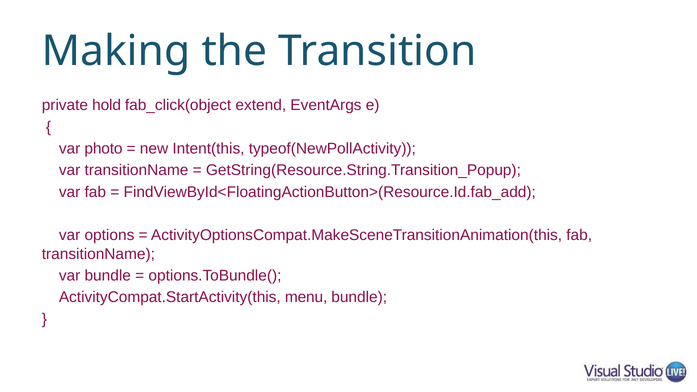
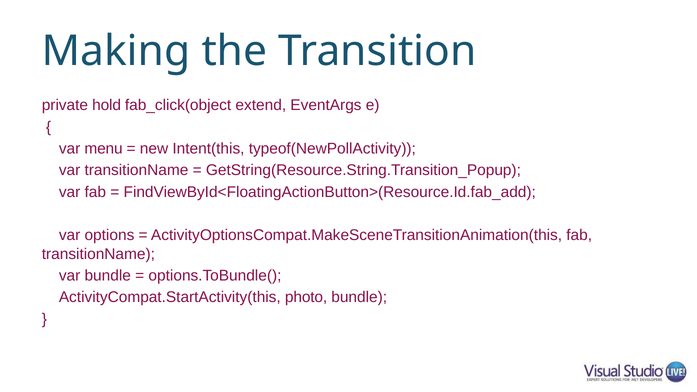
photo: photo -> menu
menu: menu -> photo
